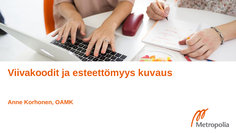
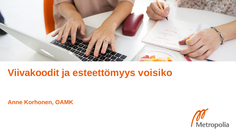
kuvaus: kuvaus -> voisiko
